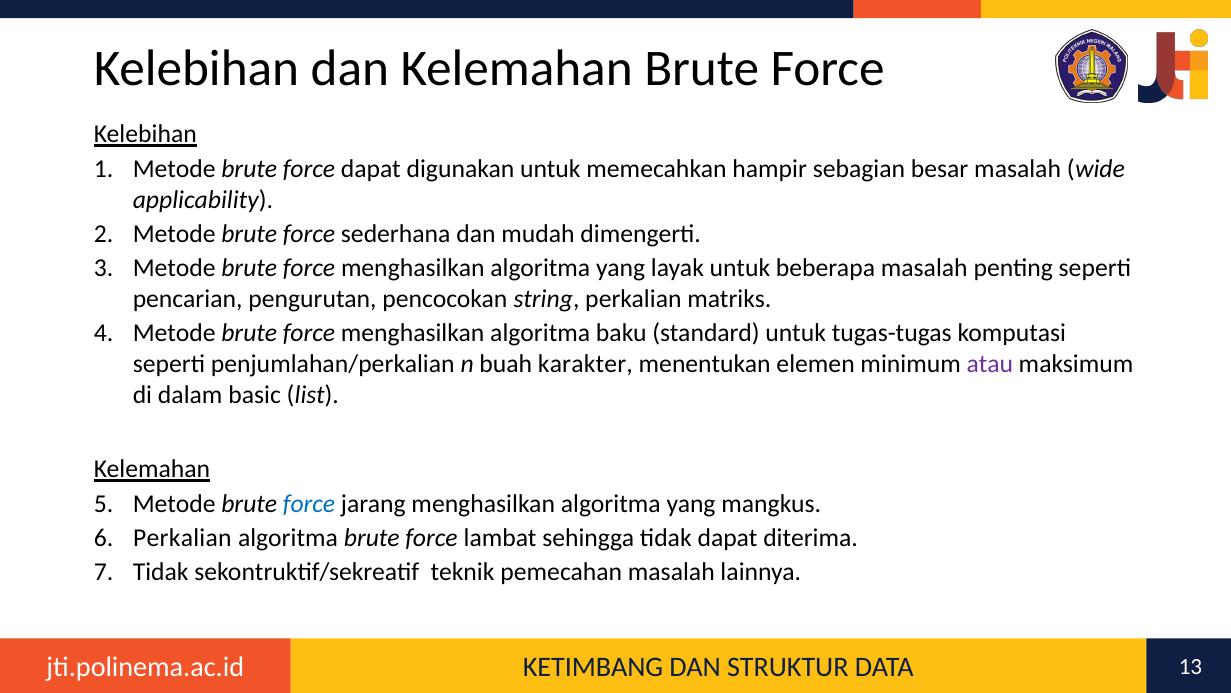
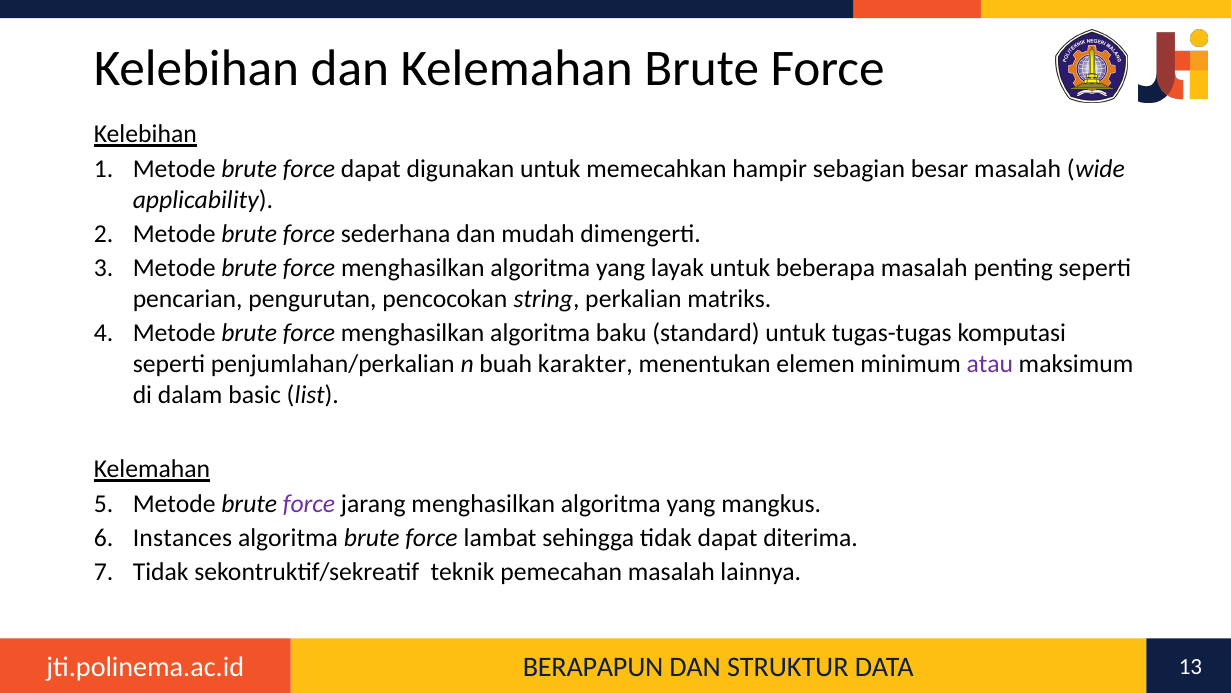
force at (309, 503) colour: blue -> purple
Perkalian at (182, 538): Perkalian -> Instances
KETIMBANG: KETIMBANG -> BERAPAPUN
